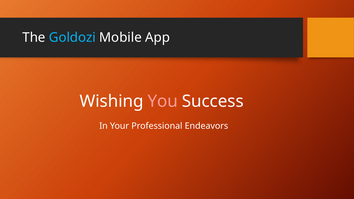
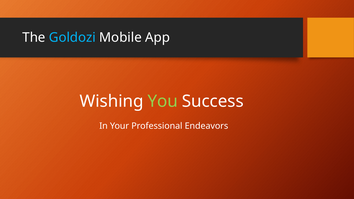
You colour: pink -> light green
